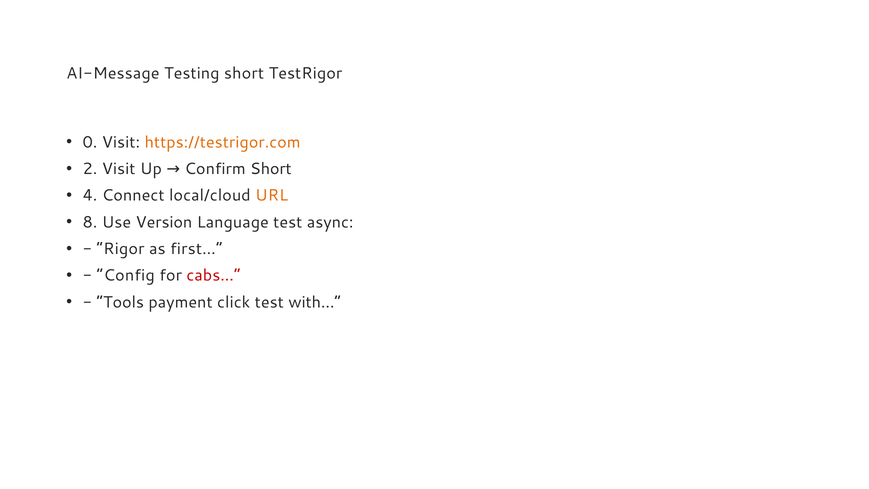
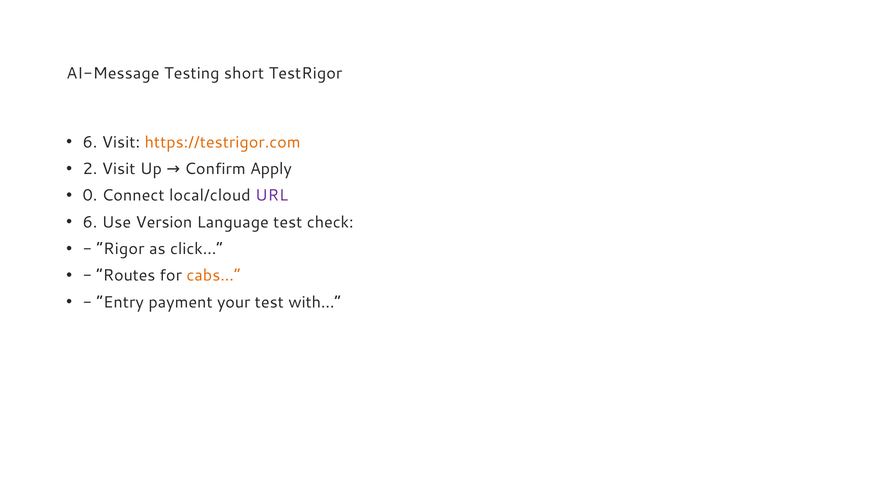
0 at (90, 142): 0 -> 6
Confirm Short: Short -> Apply
4: 4 -> 0
URL colour: orange -> purple
8 at (90, 222): 8 -> 6
async: async -> check
first…: first… -> click…
Config: Config -> Routes
cabs… colour: red -> orange
Tools: Tools -> Entry
click: click -> your
